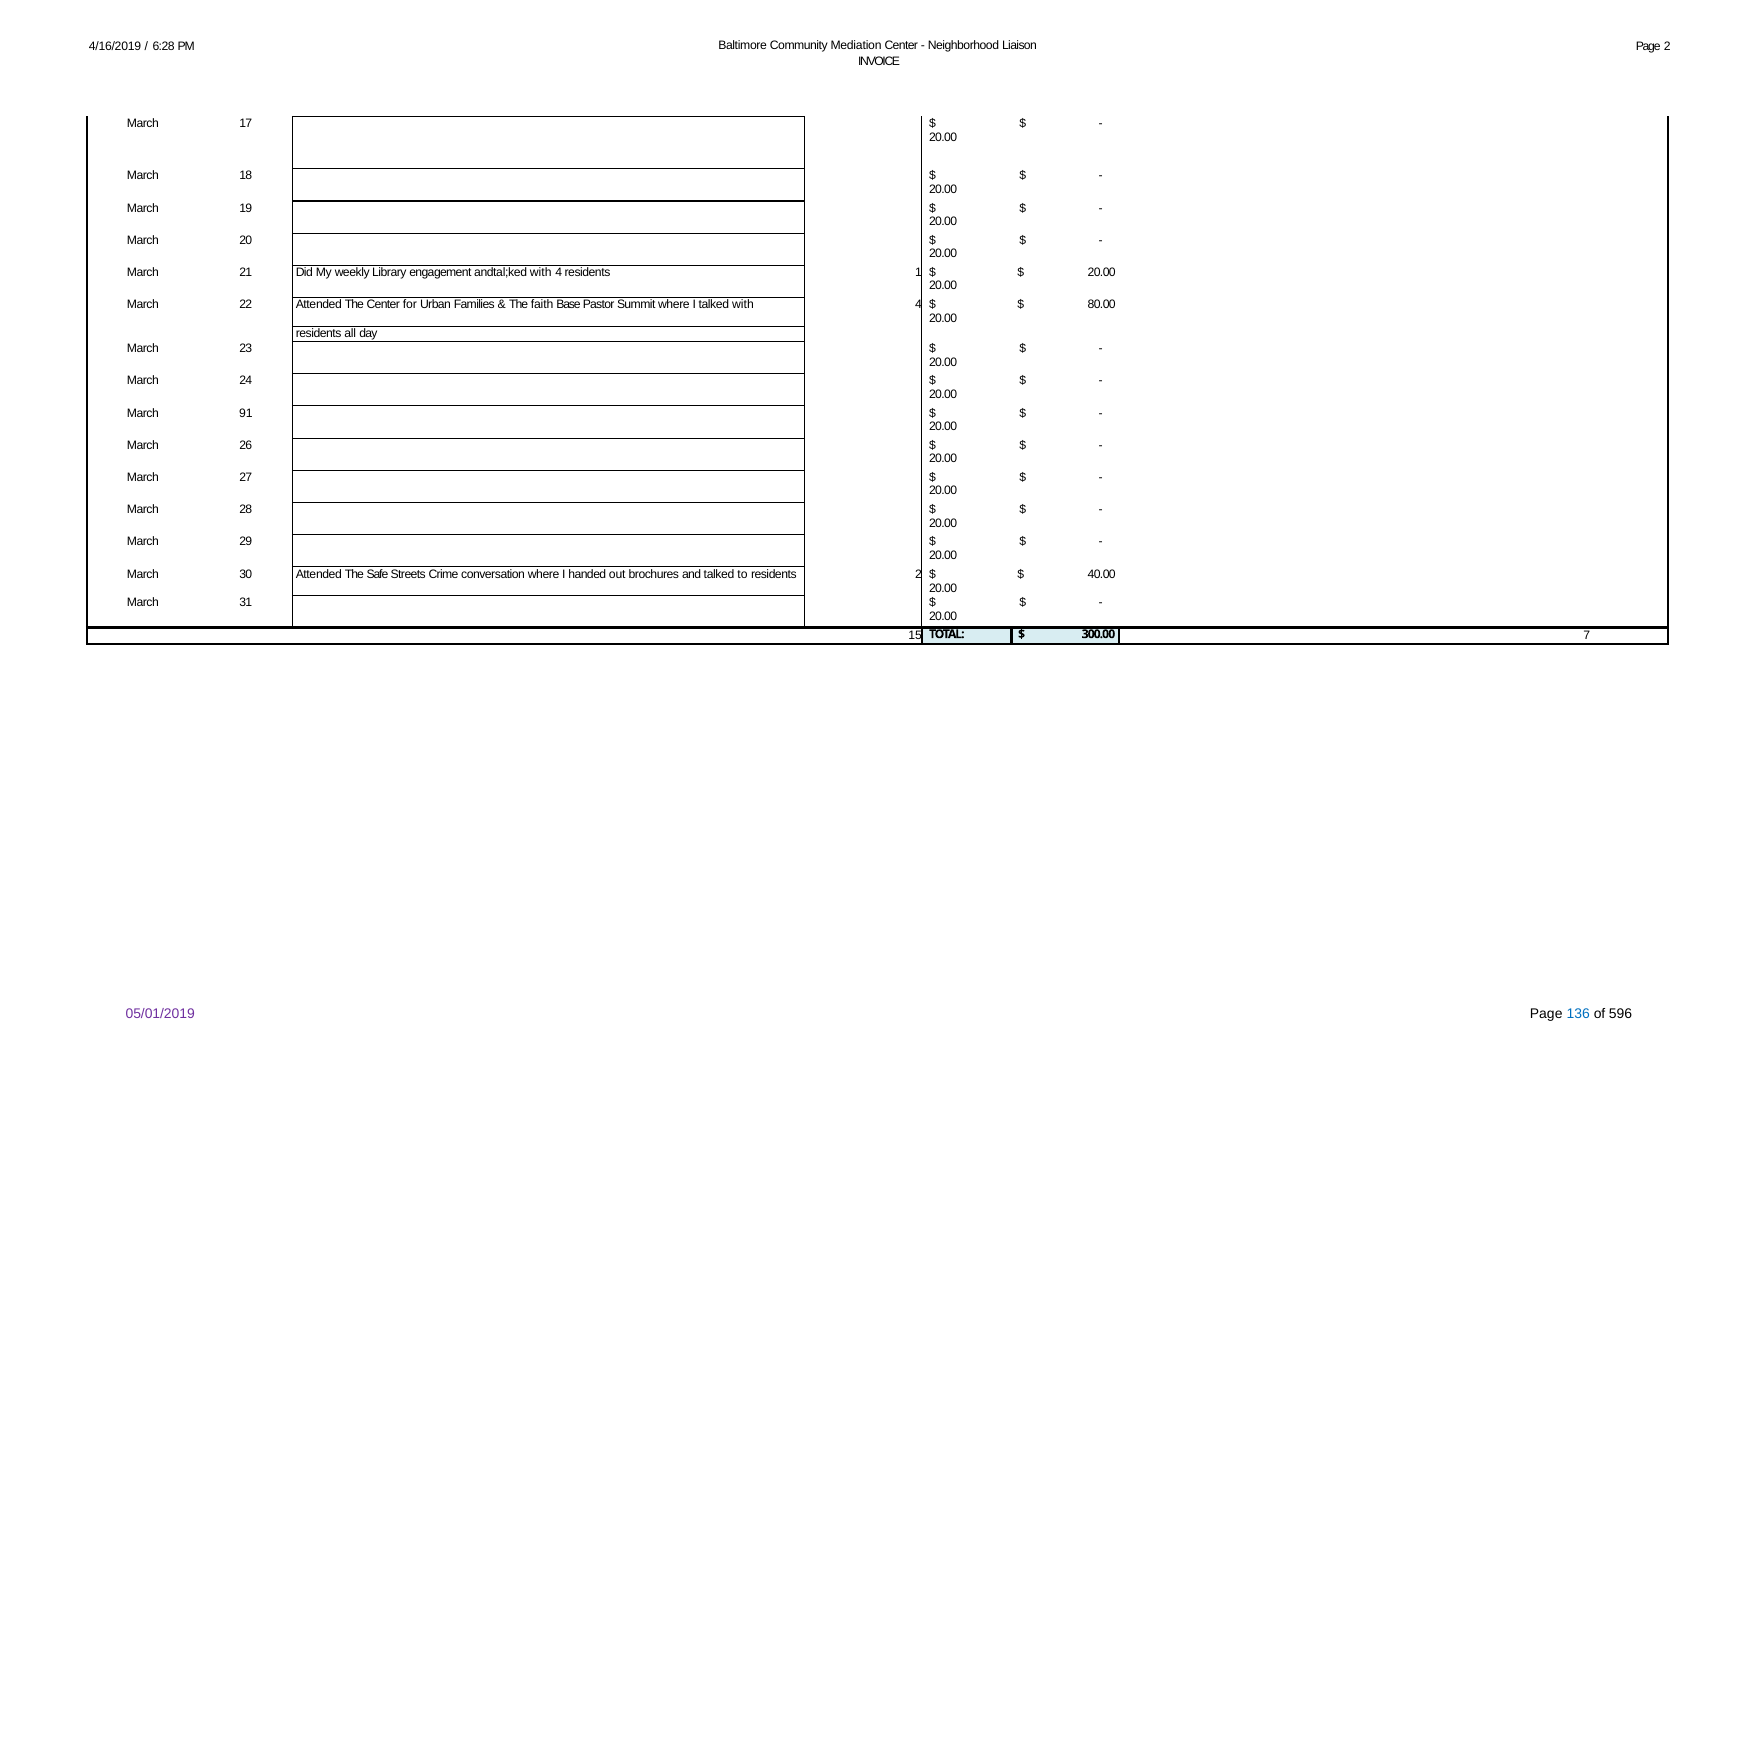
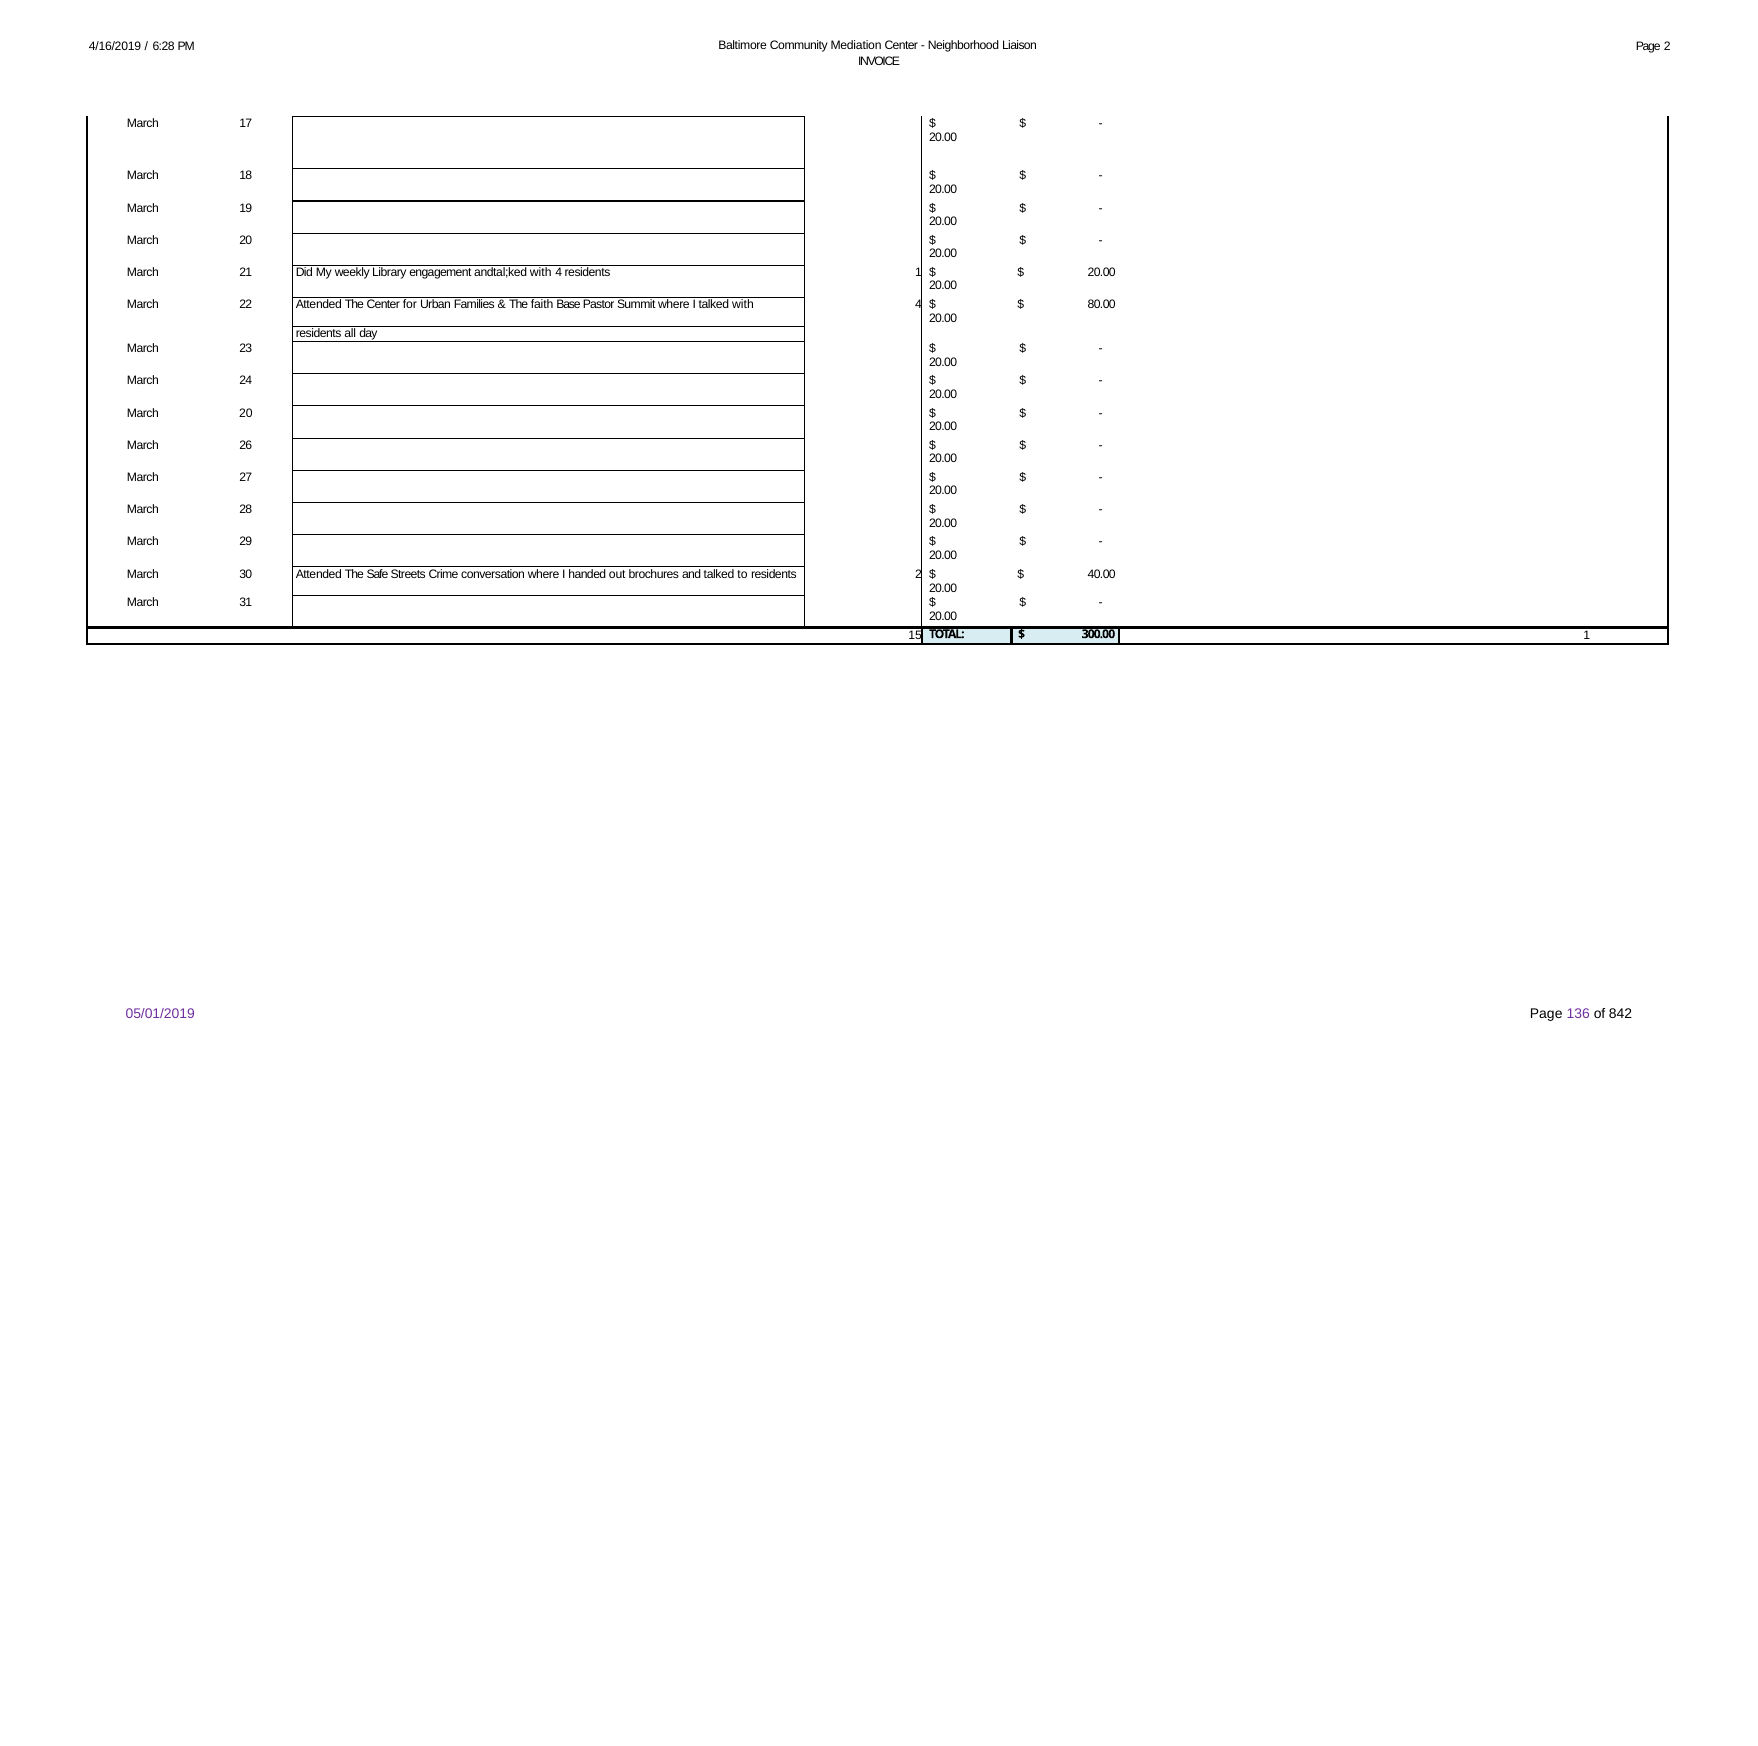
91 at (246, 413): 91 -> 20
300.00 7: 7 -> 1
136 colour: blue -> purple
596: 596 -> 842
